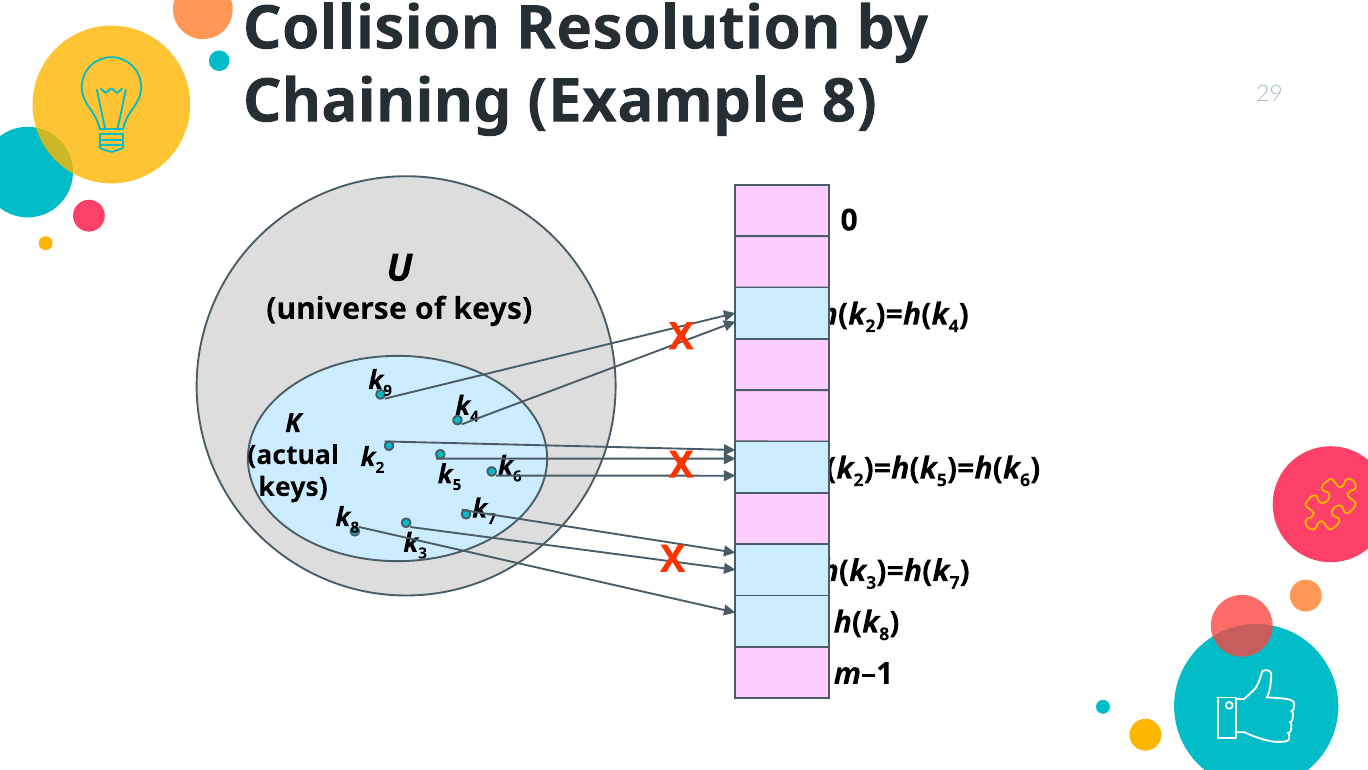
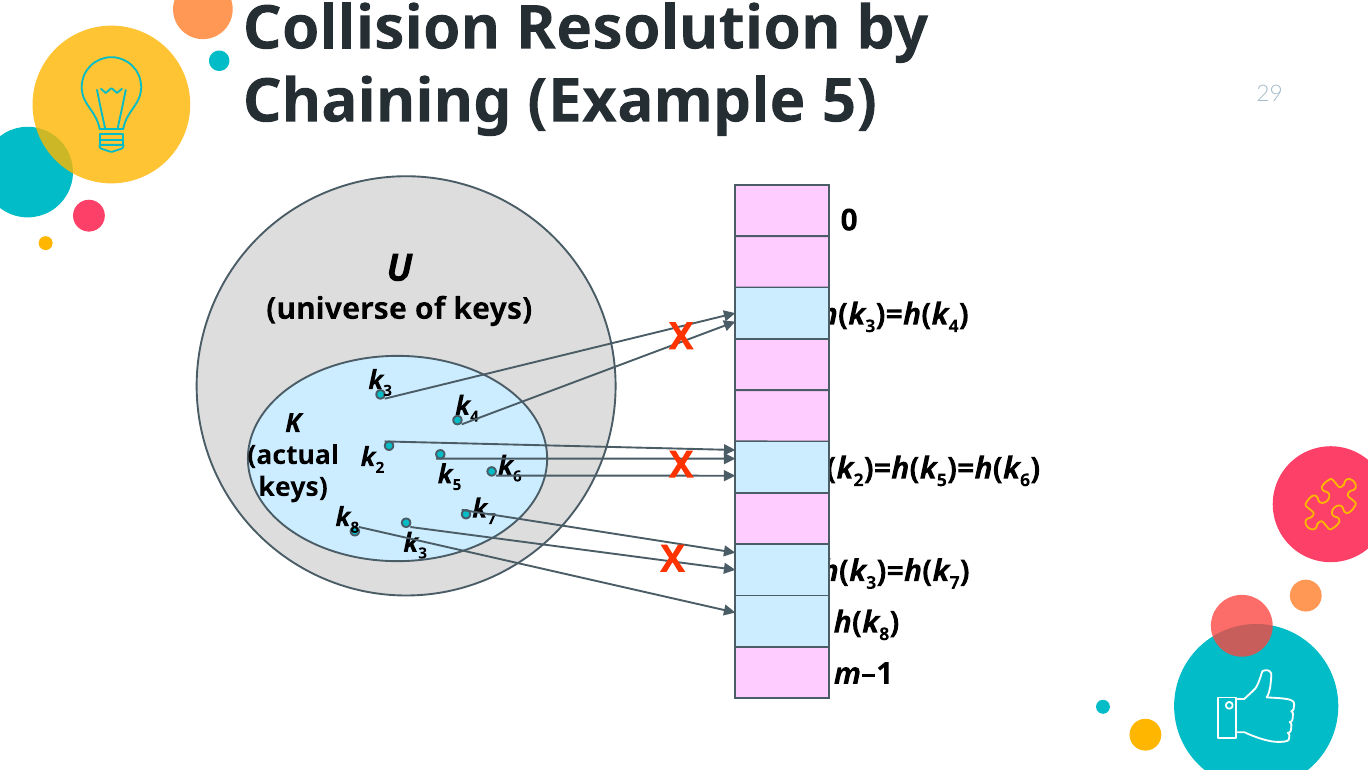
Example 8: 8 -> 5
2 at (870, 326): 2 -> 3
9 at (388, 391): 9 -> 3
